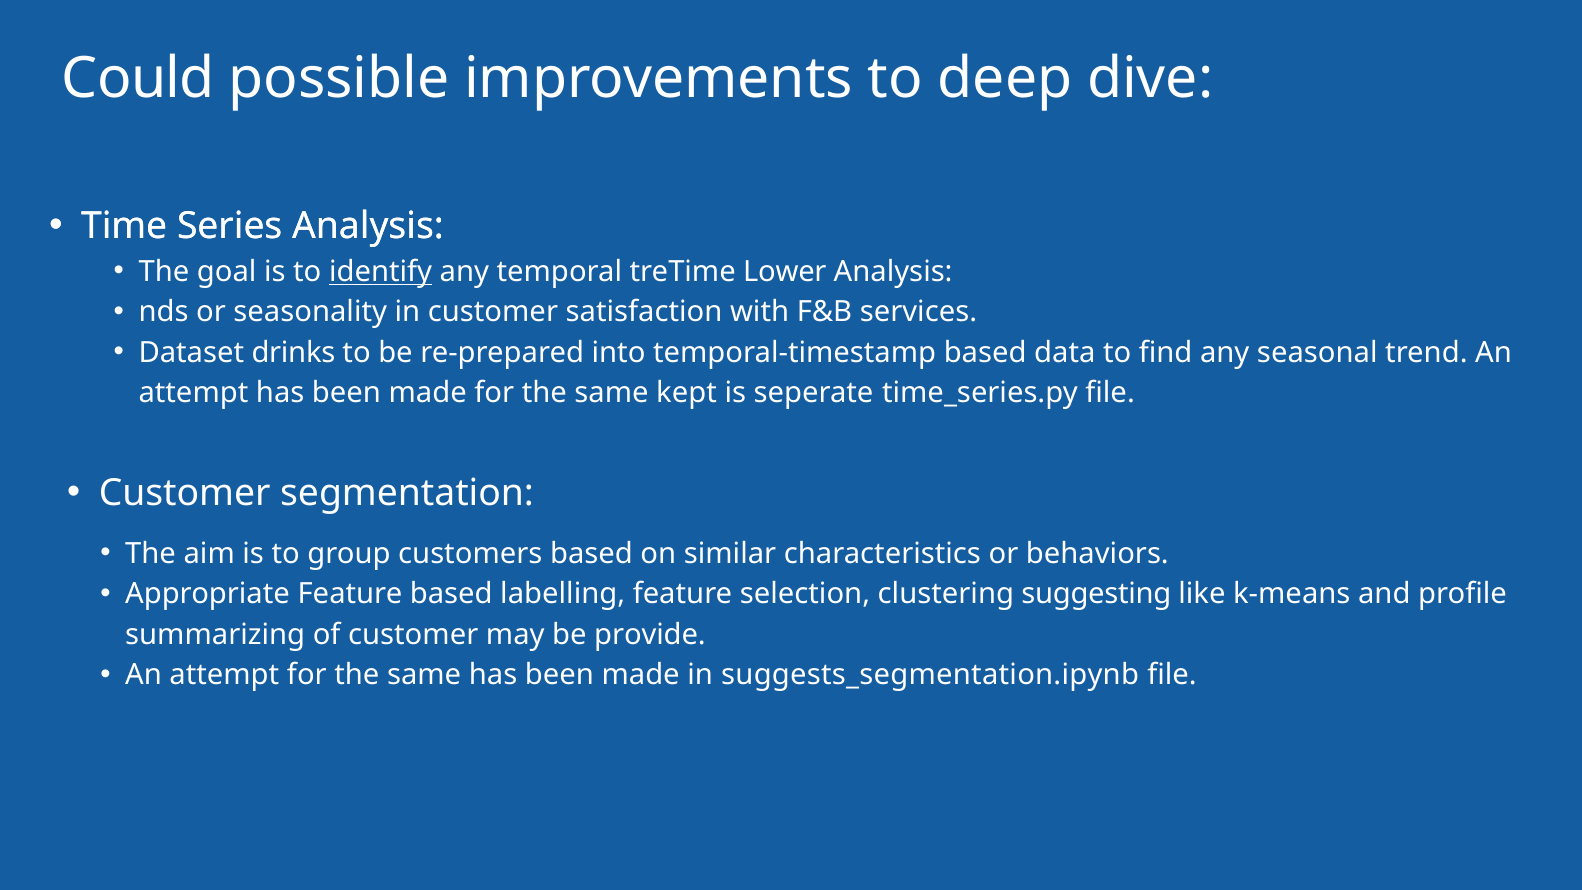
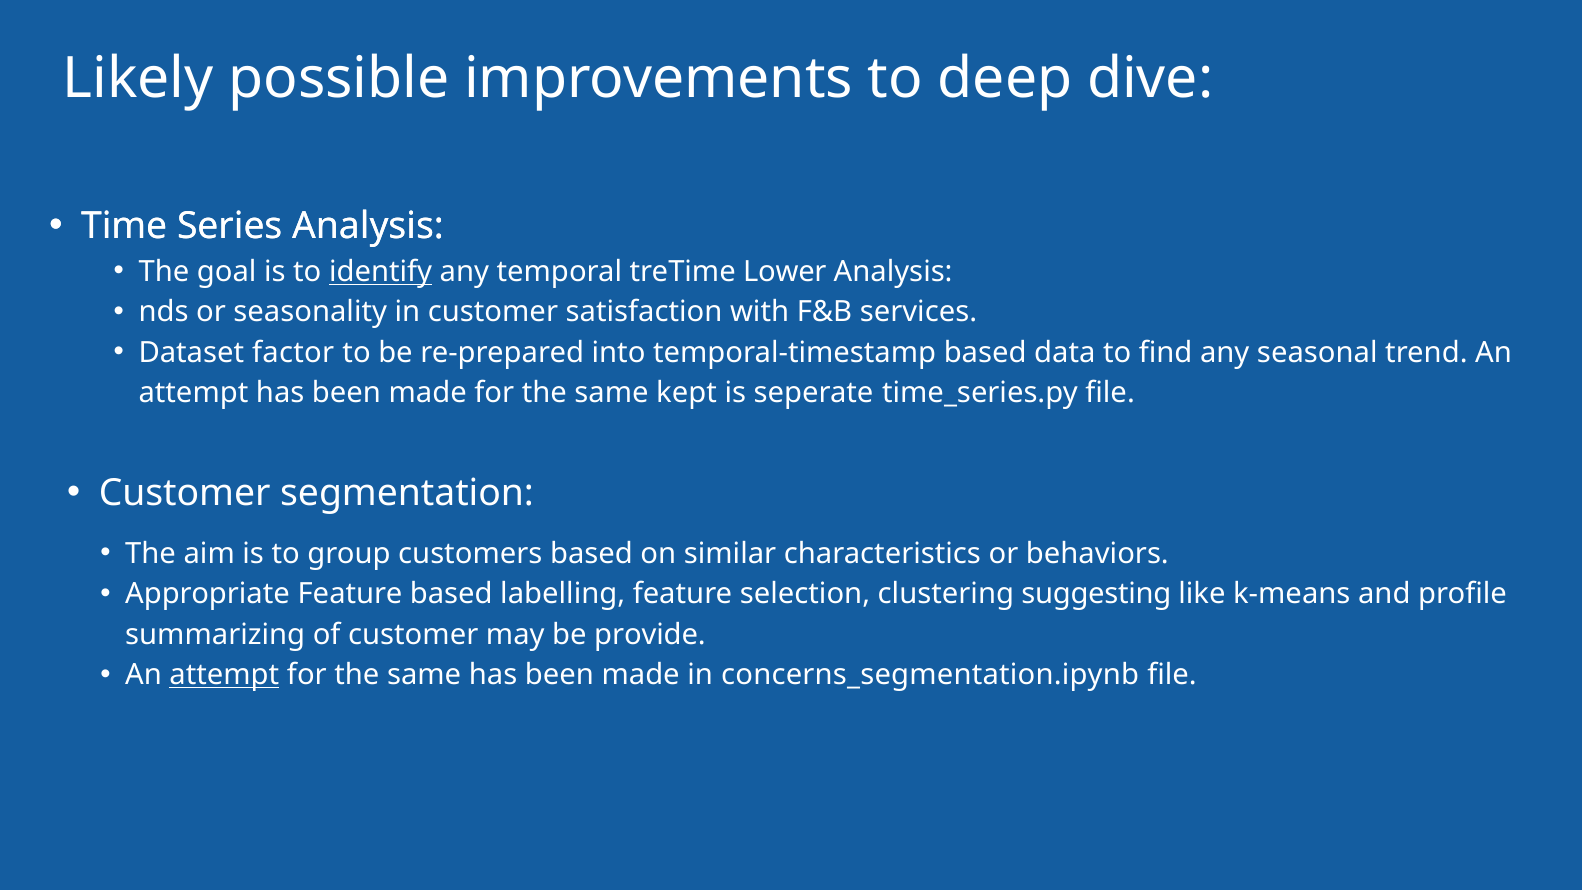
Could: Could -> Likely
drinks: drinks -> factor
attempt at (224, 675) underline: none -> present
suggests_segmentation.ipynb: suggests_segmentation.ipynb -> concerns_segmentation.ipynb
